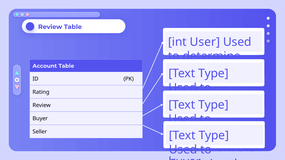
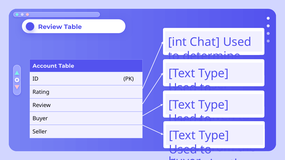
int User: User -> Chat
